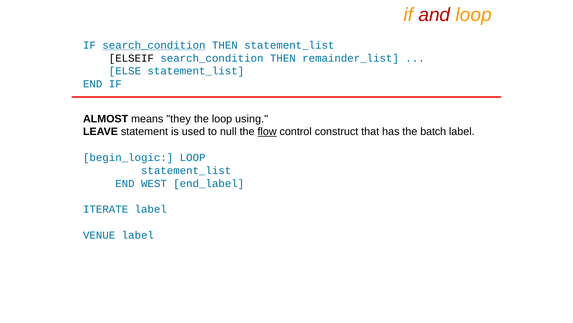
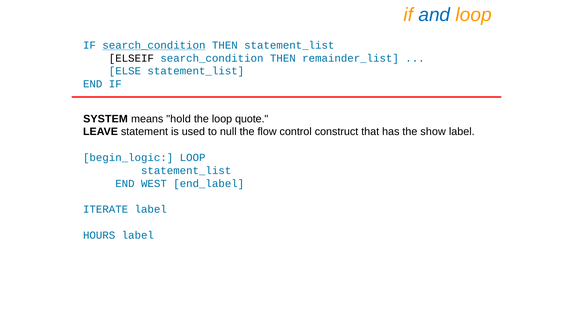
and colour: red -> blue
ALMOST: ALMOST -> SYSTEM
they: they -> hold
using: using -> quote
flow underline: present -> none
batch: batch -> show
VENUE: VENUE -> HOURS
